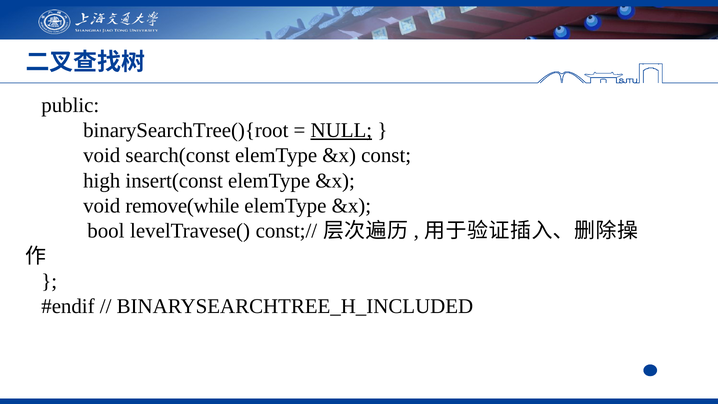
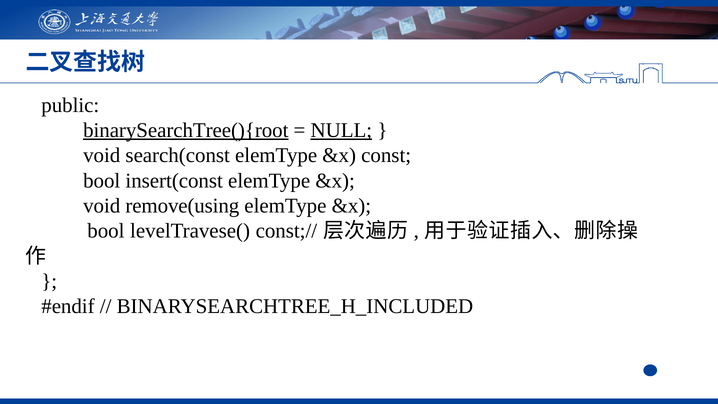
binarySearchTree(){root underline: none -> present
high at (102, 181): high -> bool
remove(while: remove(while -> remove(using
